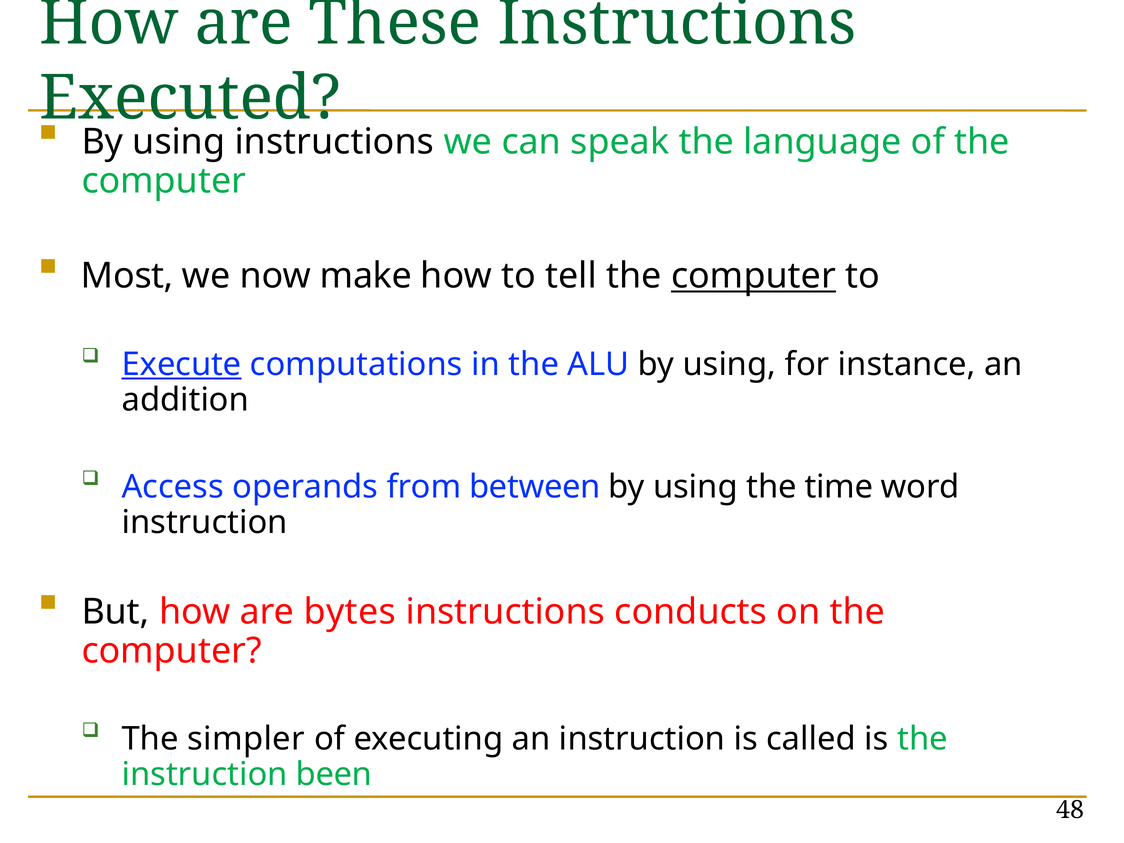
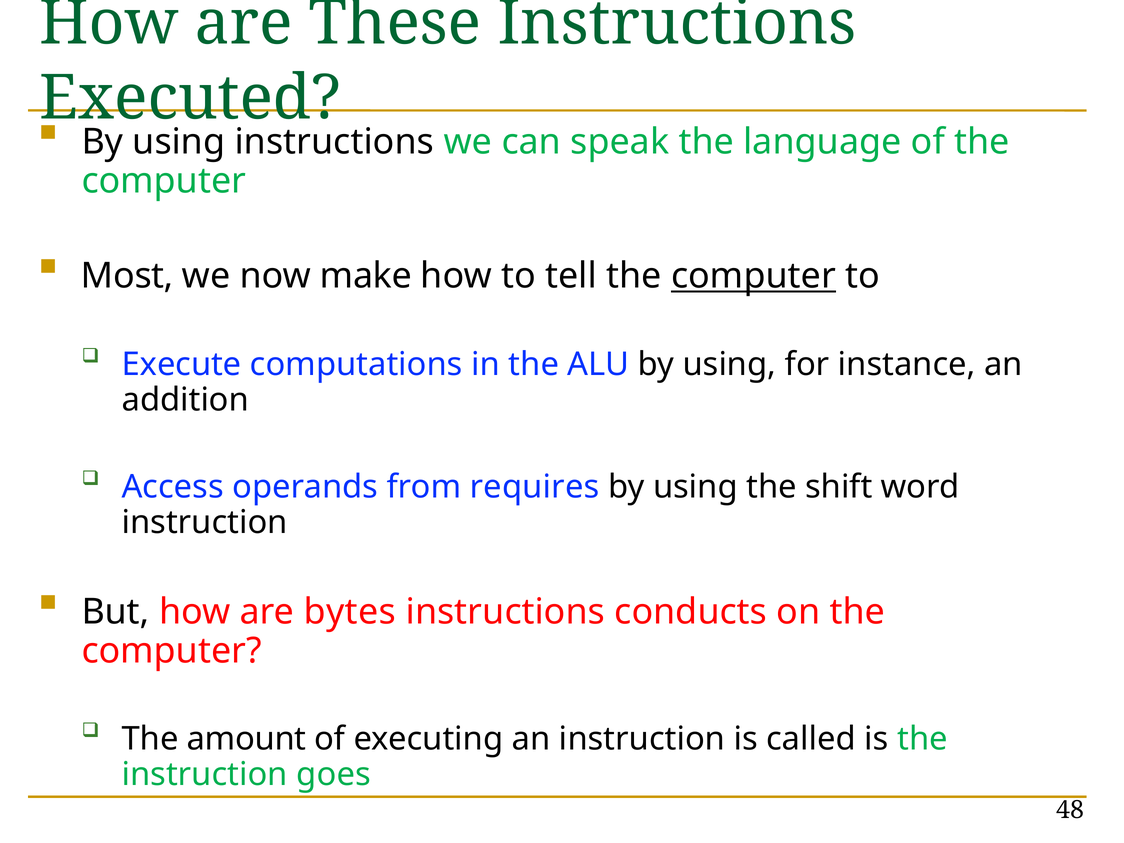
Execute underline: present -> none
between: between -> requires
time: time -> shift
simpler: simpler -> amount
been: been -> goes
